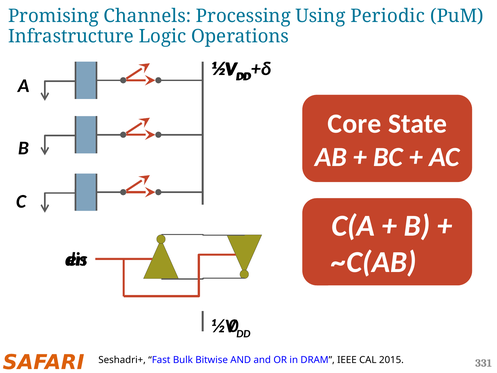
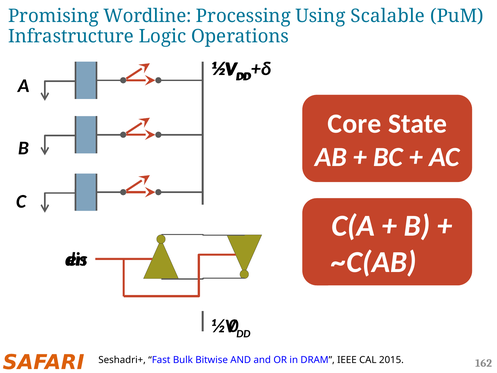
Channels: Channels -> Wordline
Periodic: Periodic -> Scalable
331: 331 -> 162
